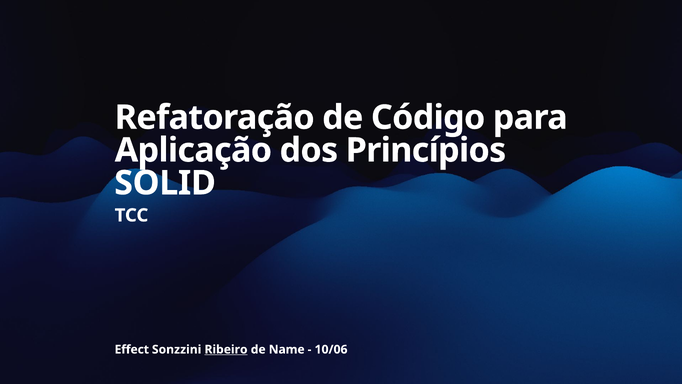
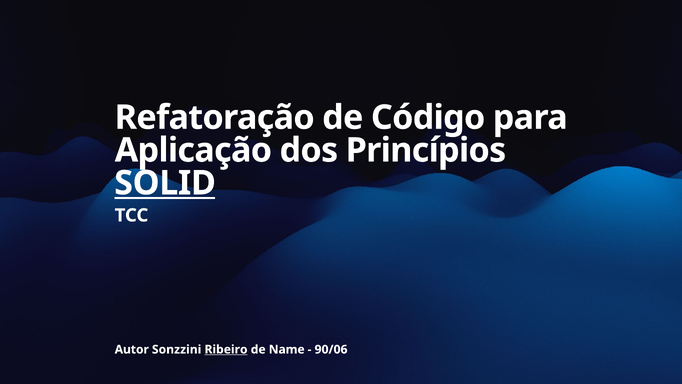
SOLID underline: none -> present
Effect: Effect -> Autor
10/06: 10/06 -> 90/06
